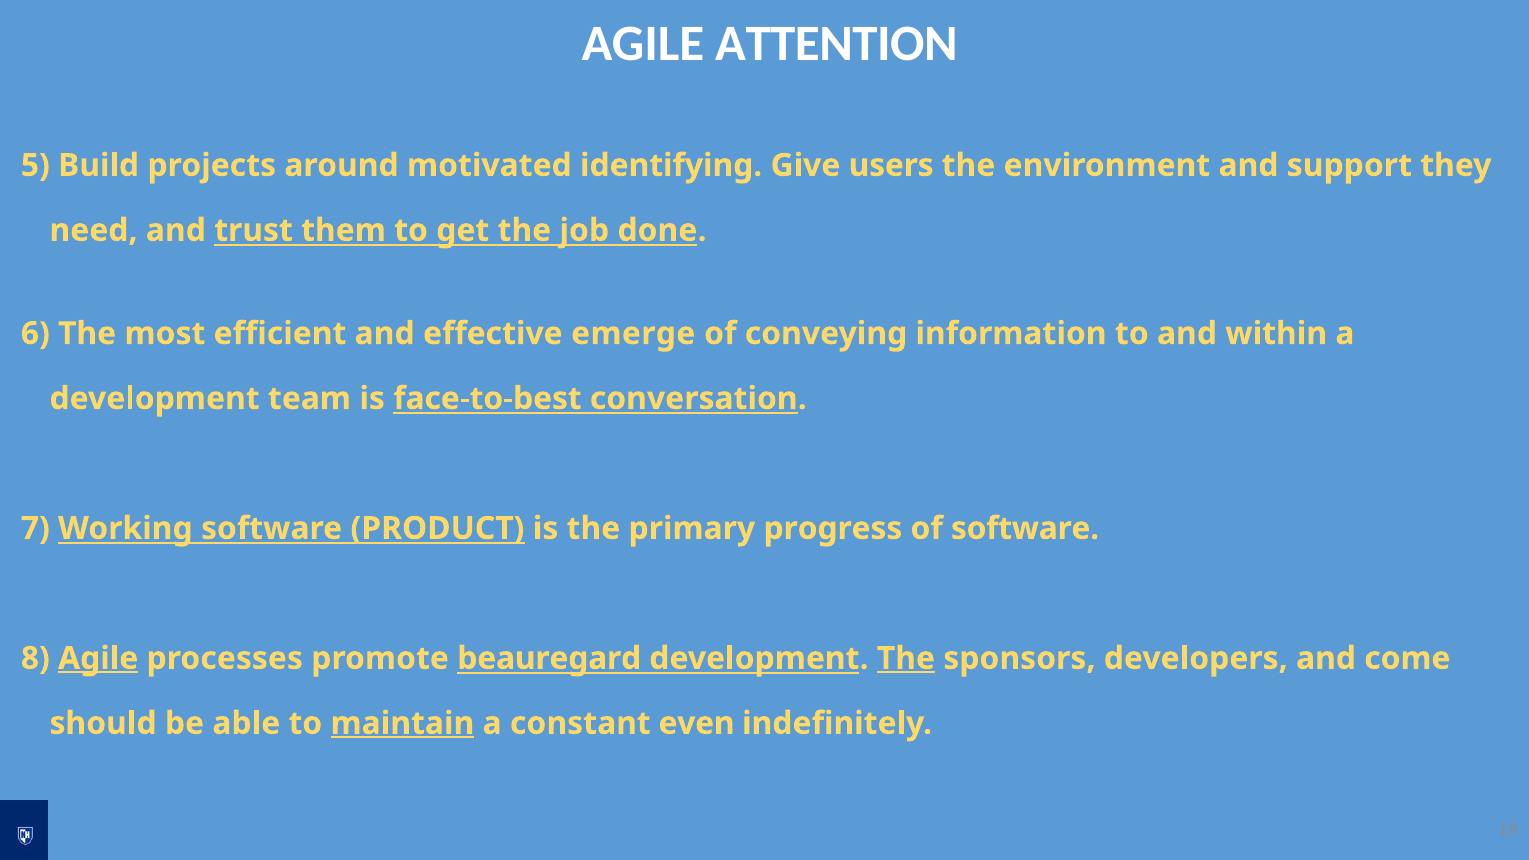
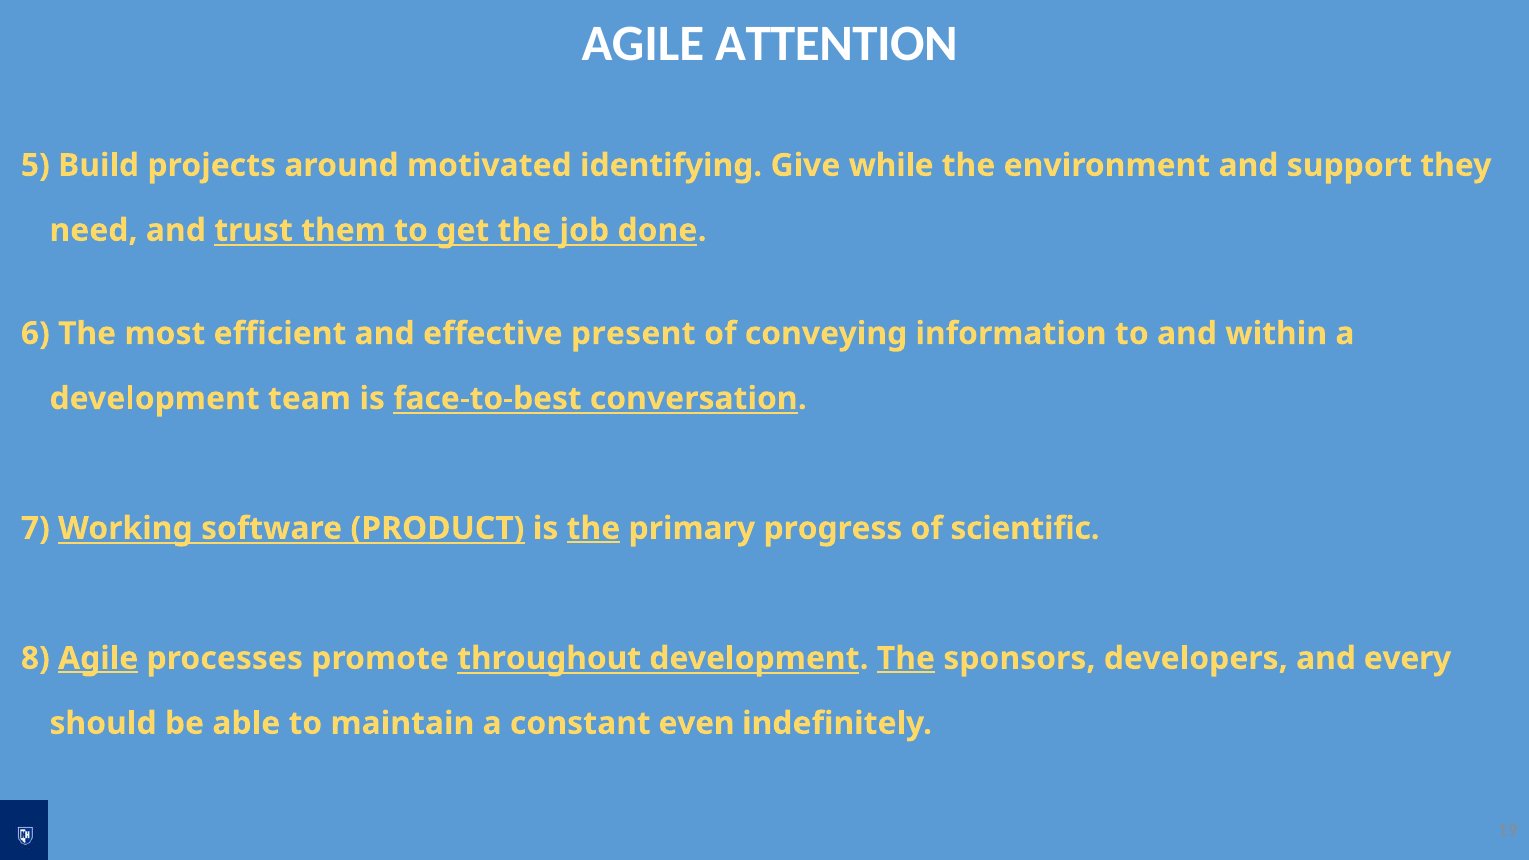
users: users -> while
emerge: emerge -> present
the at (593, 528) underline: none -> present
of software: software -> scientific
beauregard: beauregard -> throughout
come: come -> every
maintain underline: present -> none
